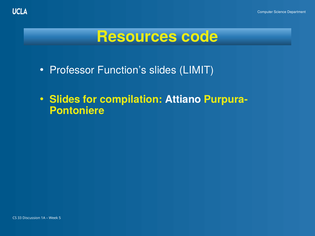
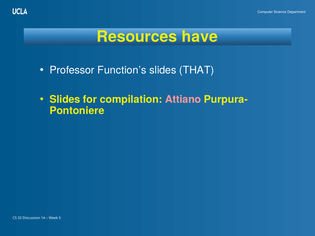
code: code -> have
LIMIT: LIMIT -> THAT
Attiano colour: white -> pink
